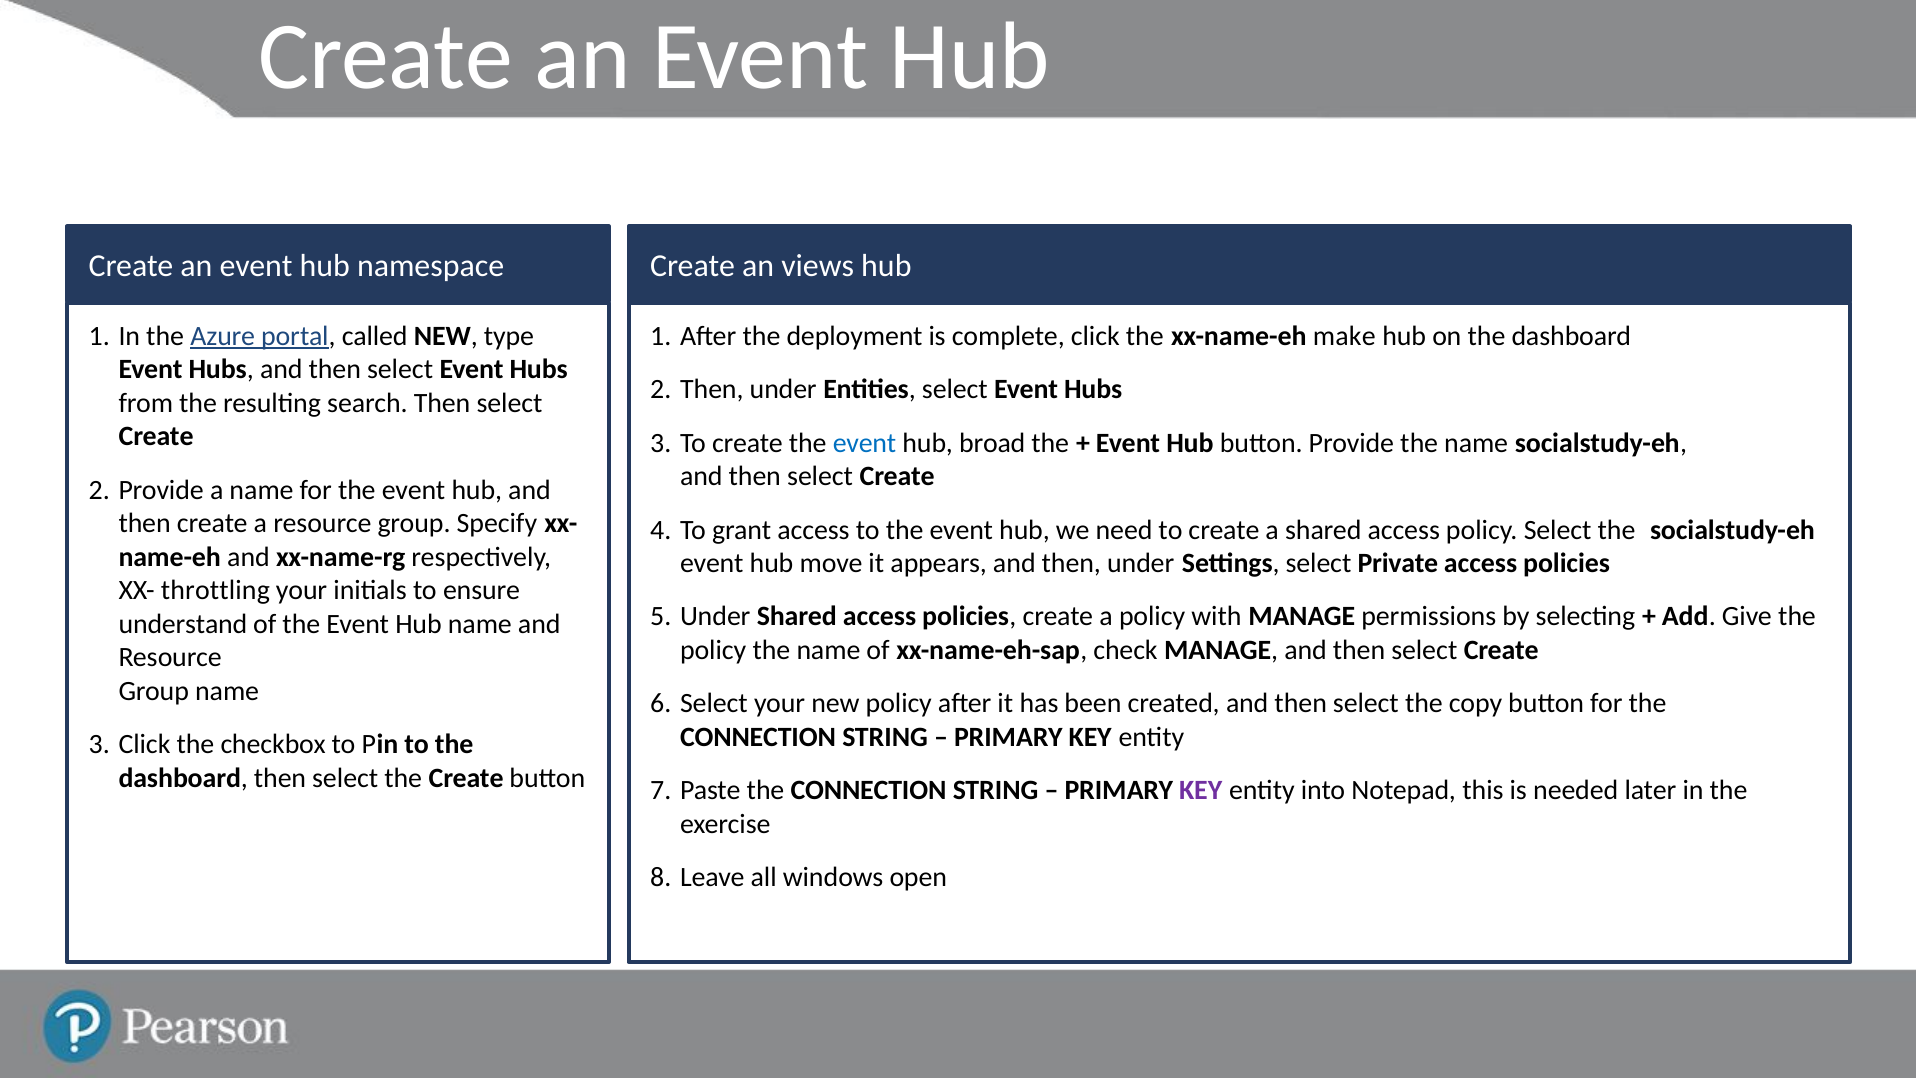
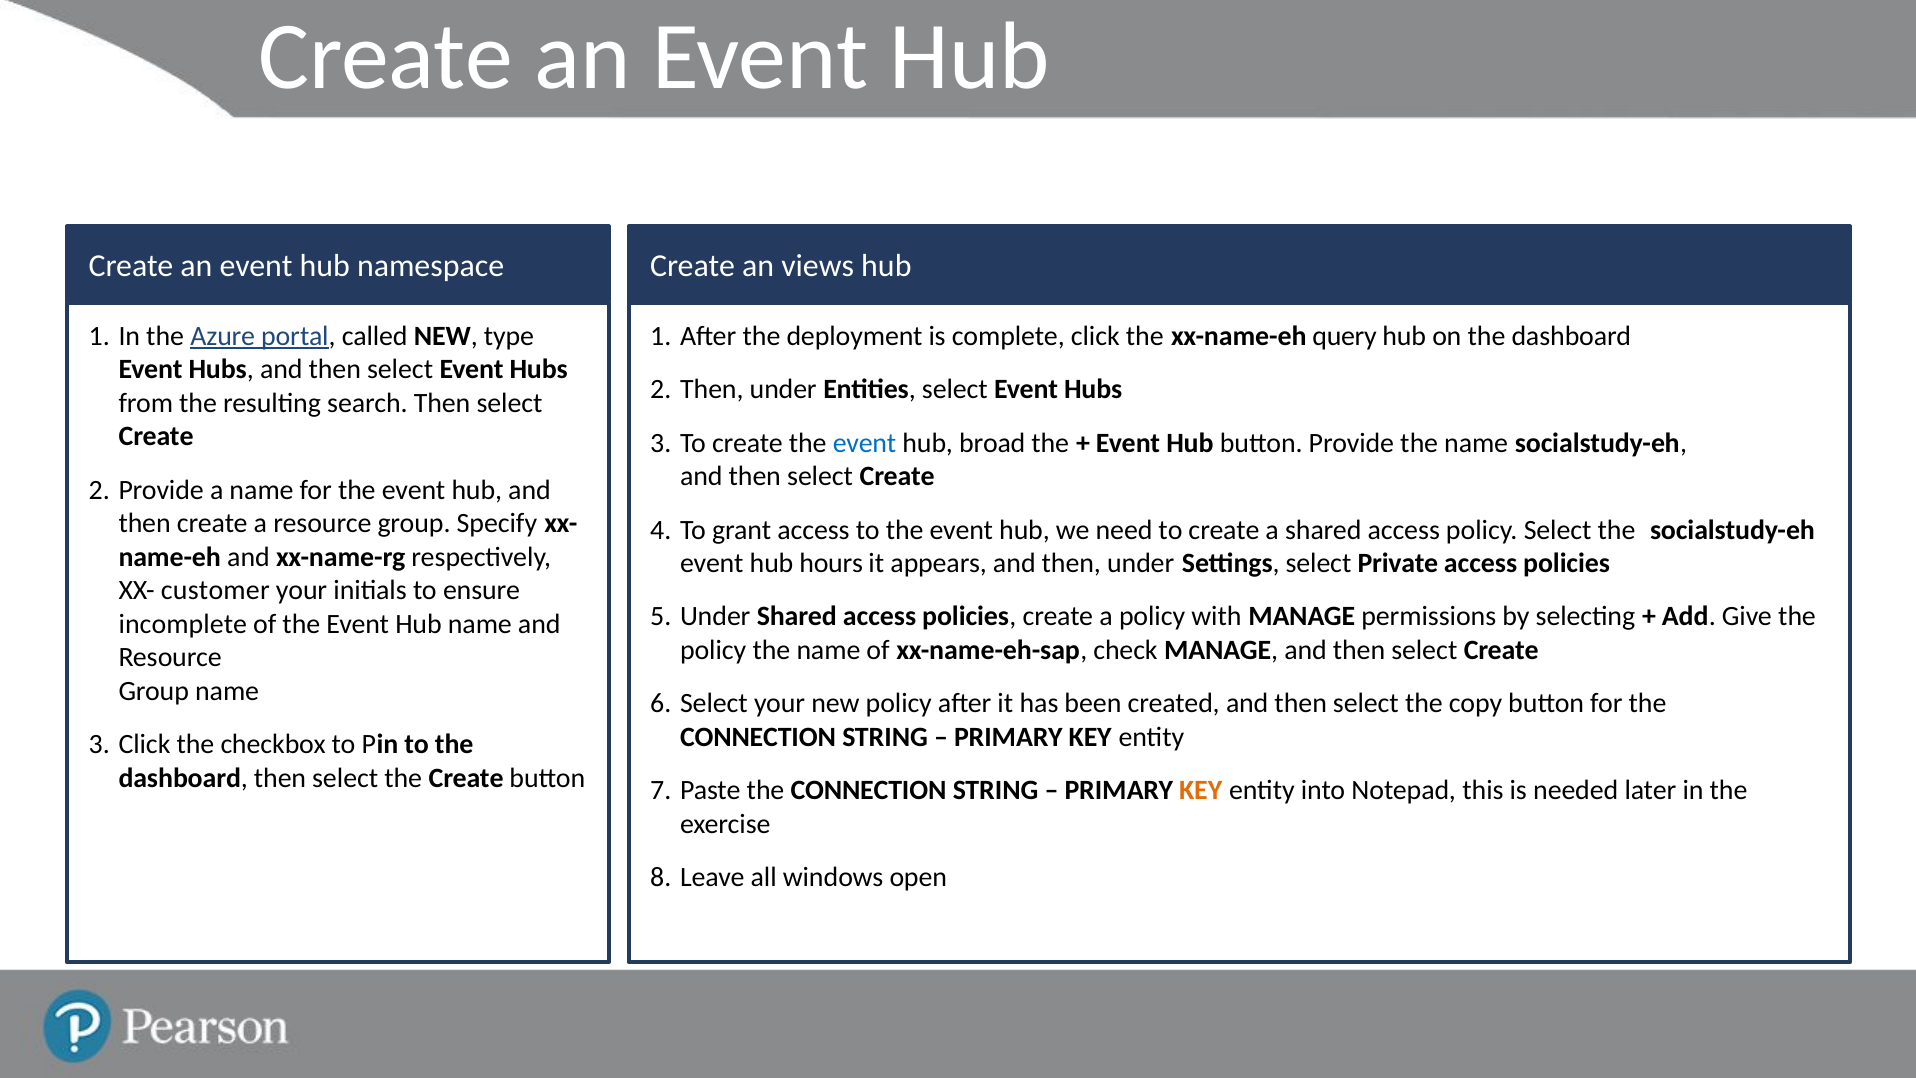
make: make -> query
move: move -> hours
throttling: throttling -> customer
understand: understand -> incomplete
KEY at (1201, 791) colour: purple -> orange
